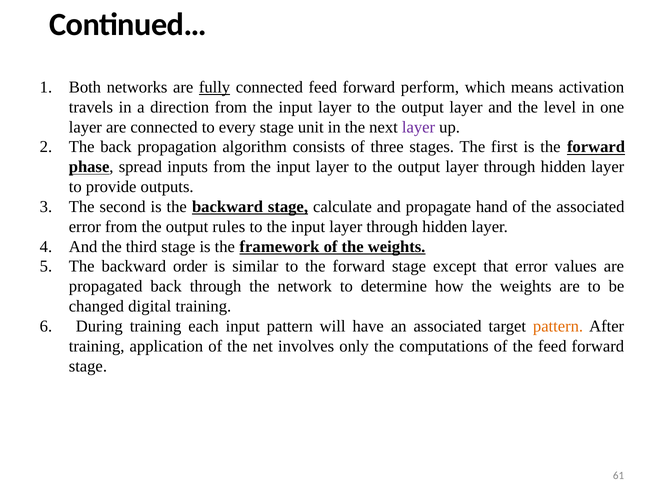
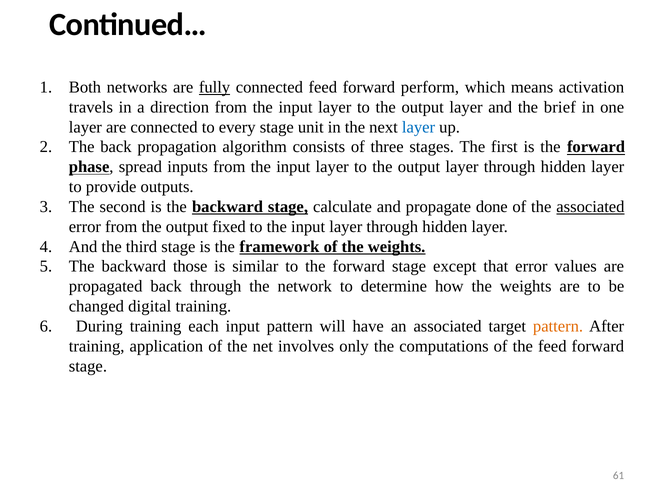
level: level -> brief
layer at (419, 127) colour: purple -> blue
hand: hand -> done
associated at (590, 207) underline: none -> present
rules: rules -> fixed
order: order -> those
